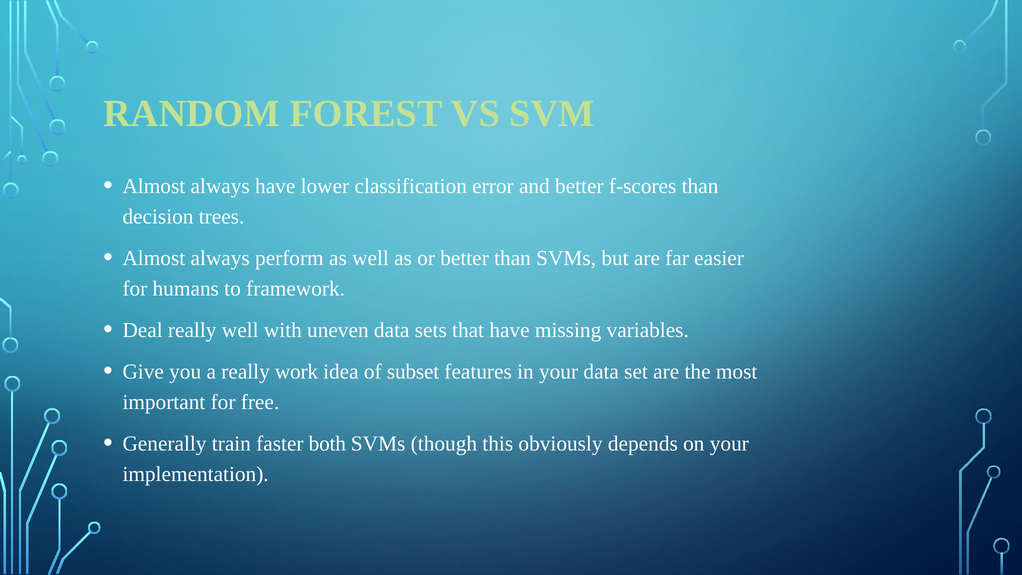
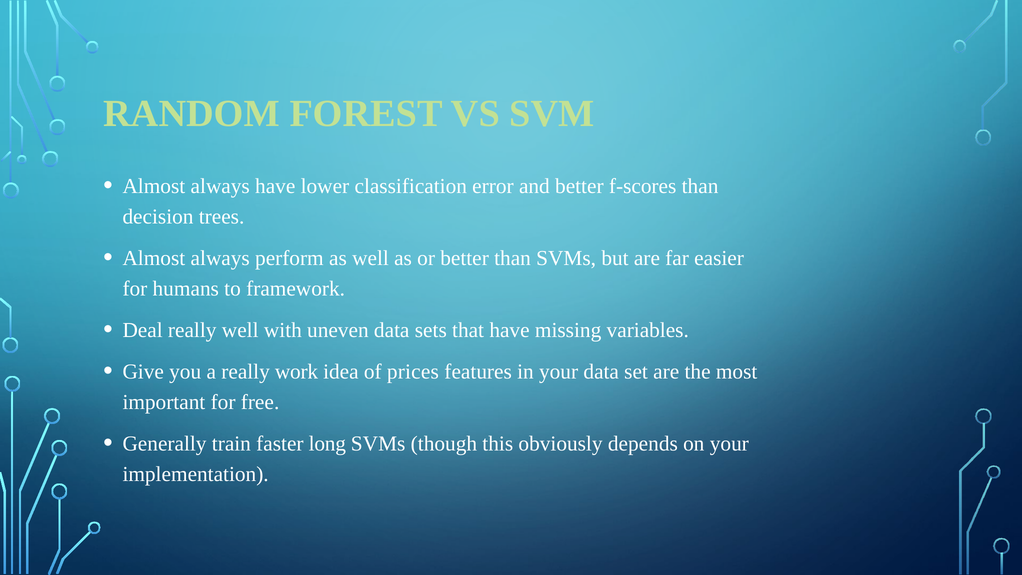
subset: subset -> prices
both: both -> long
